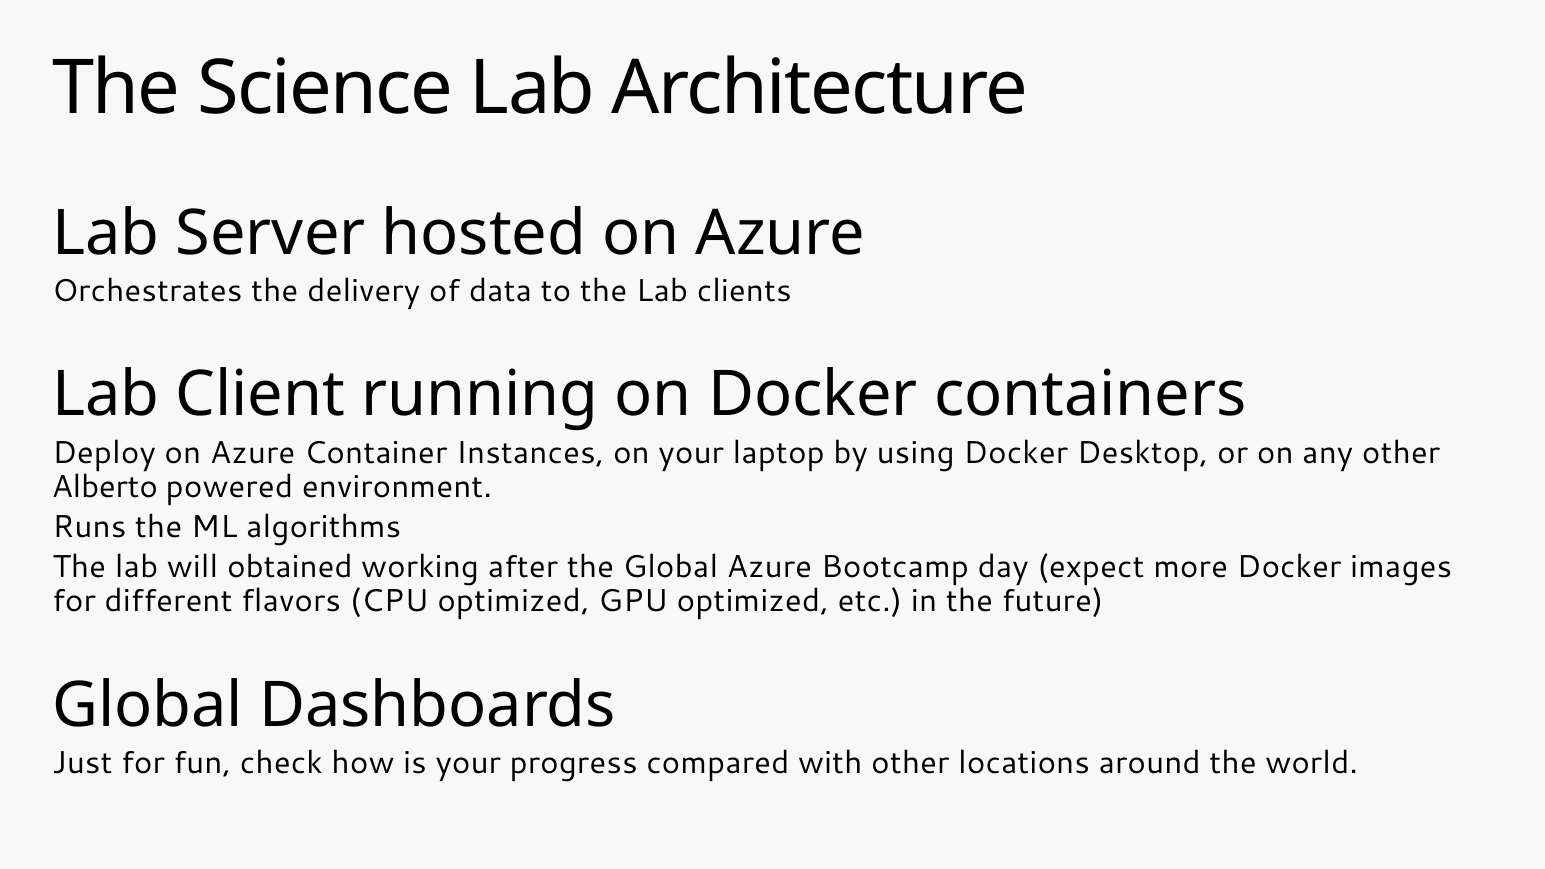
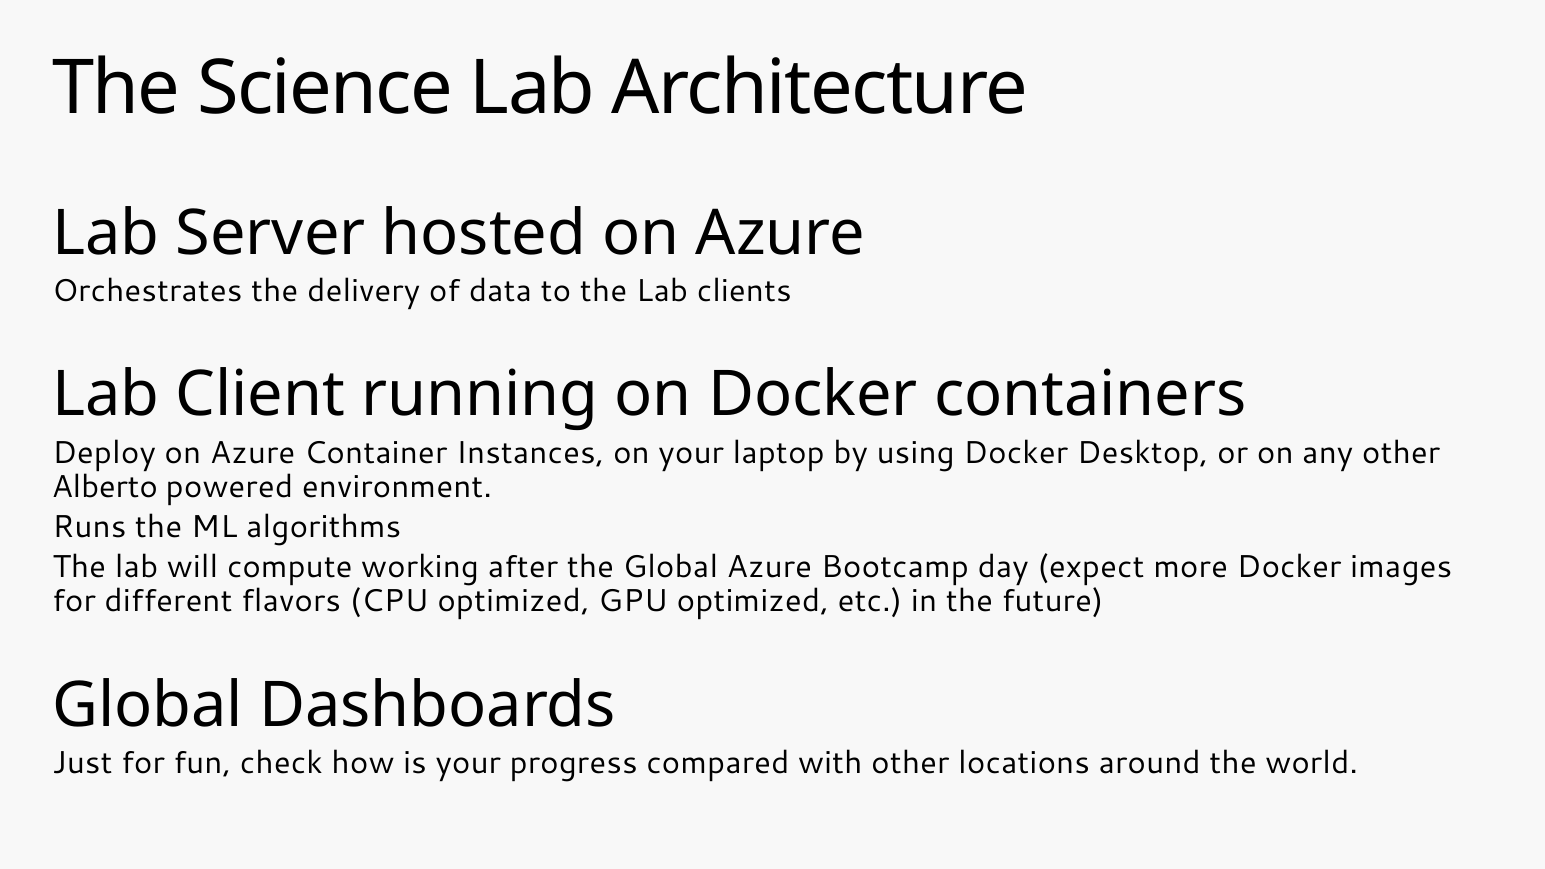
obtained: obtained -> compute
